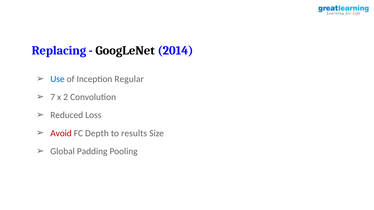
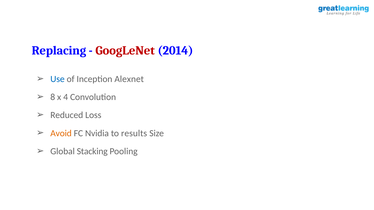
GoogLeNet colour: black -> red
Regular: Regular -> Alexnet
7: 7 -> 8
2: 2 -> 4
Avoid colour: red -> orange
Depth: Depth -> Nvidia
Padding: Padding -> Stacking
